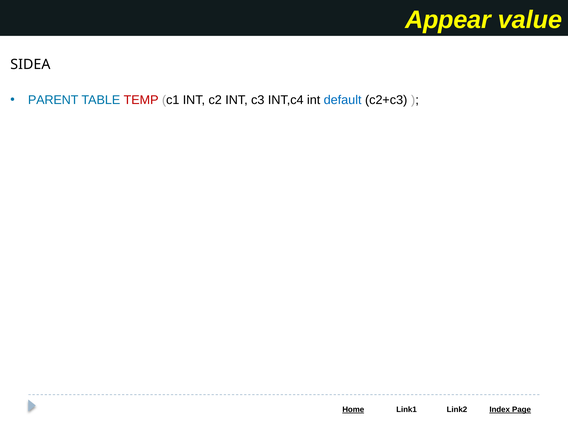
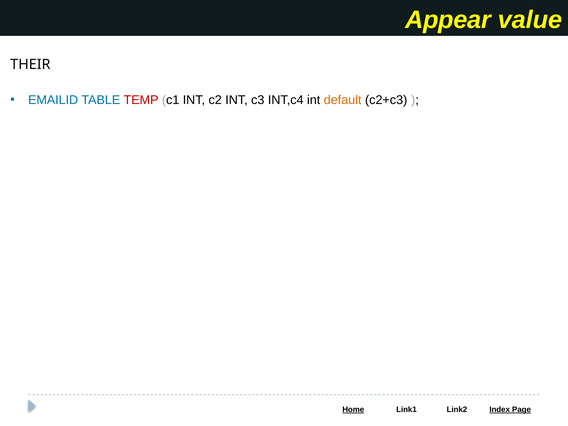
SIDEA: SIDEA -> THEIR
PARENT: PARENT -> EMAILID
default colour: blue -> orange
